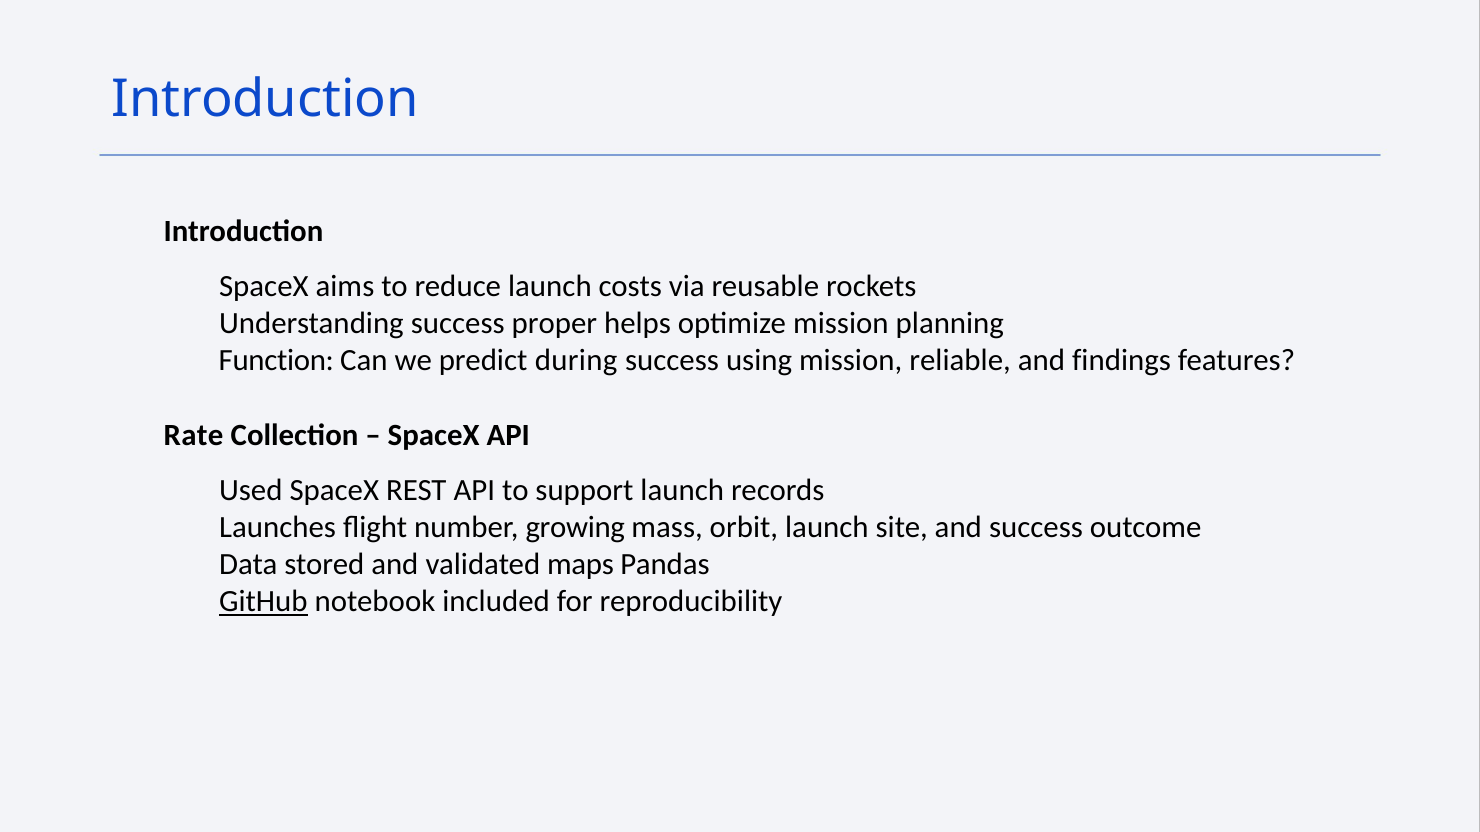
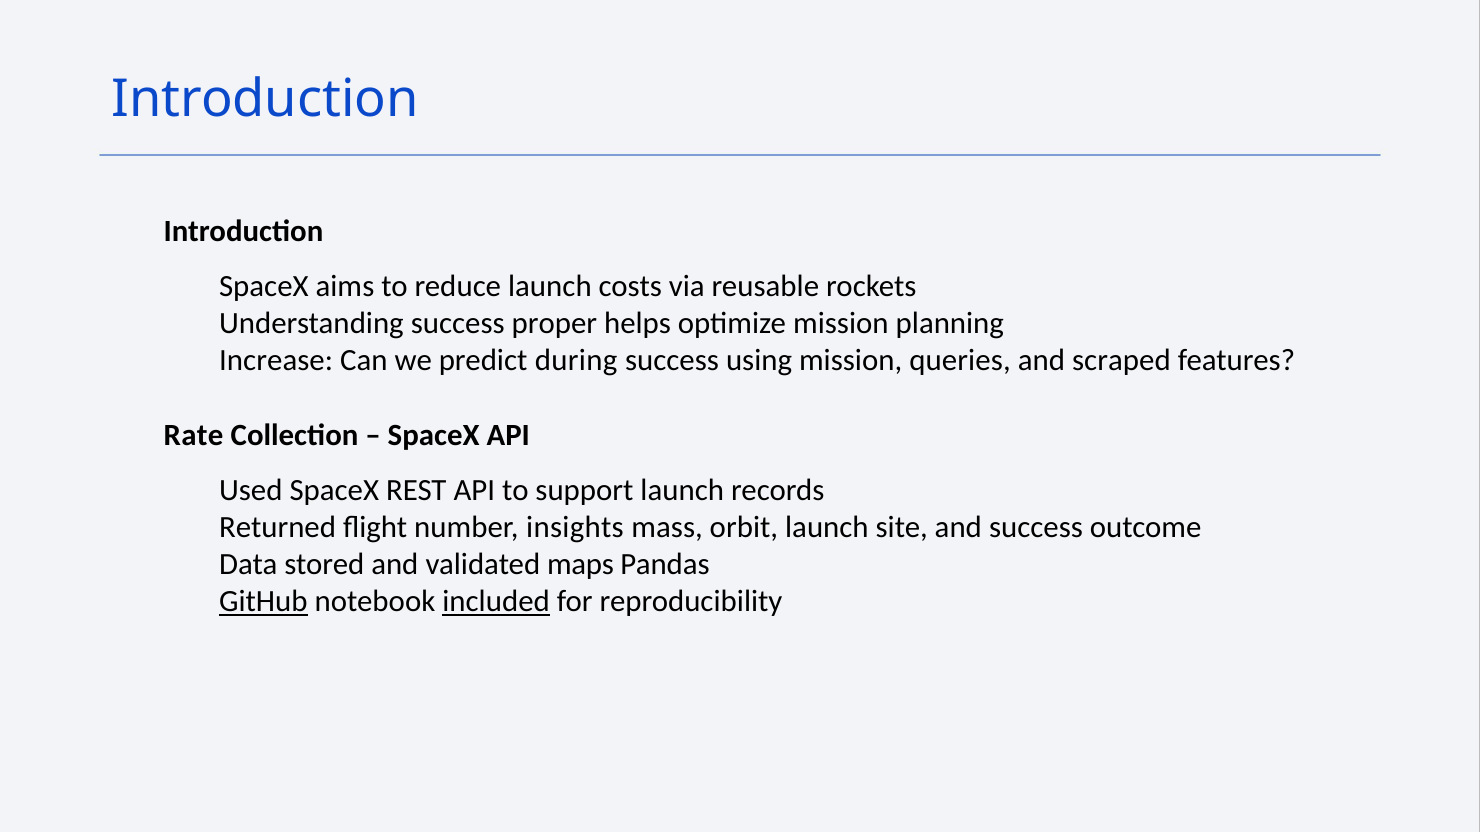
Function: Function -> Increase
reliable: reliable -> queries
findings: findings -> scraped
Launches: Launches -> Returned
growing: growing -> insights
included underline: none -> present
